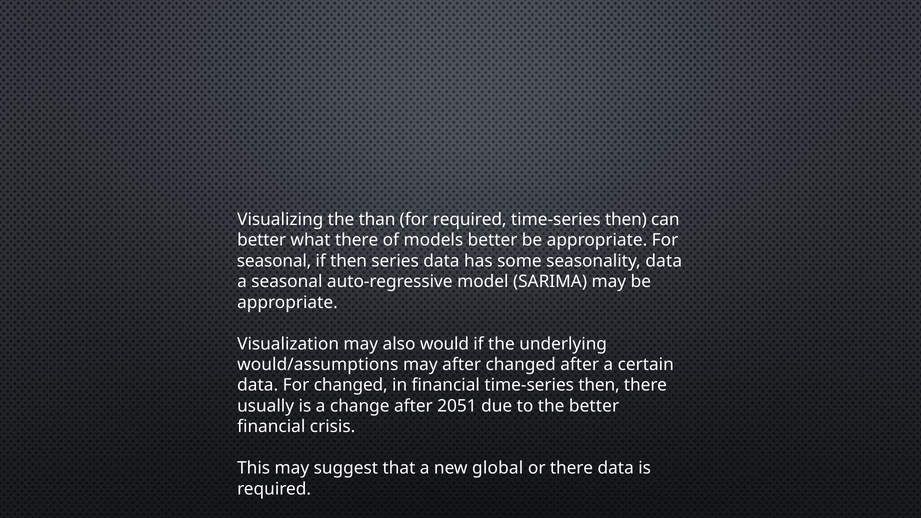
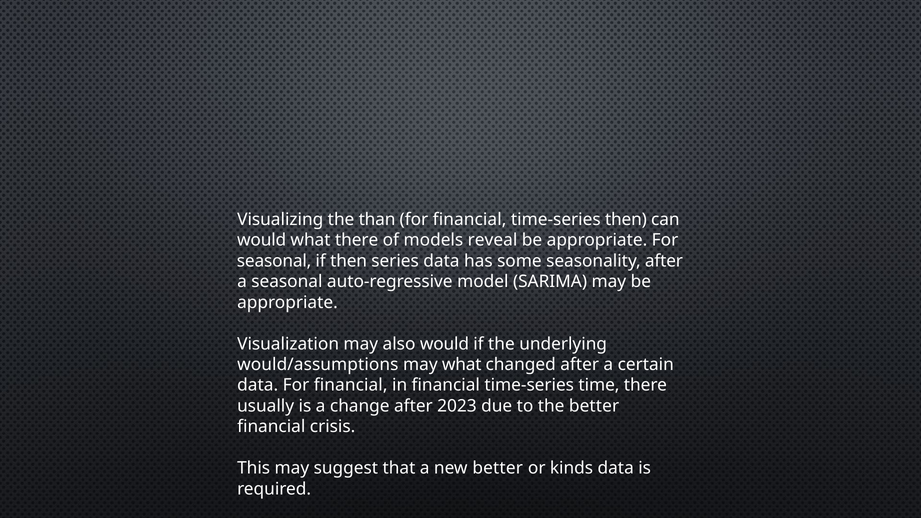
required at (470, 220): required -> financial
better at (262, 240): better -> would
models better: better -> reveal
seasonality data: data -> after
may after: after -> what
changed at (351, 385): changed -> financial
financial time-series then: then -> time
2051: 2051 -> 2023
new global: global -> better
or there: there -> kinds
